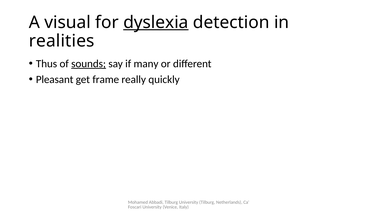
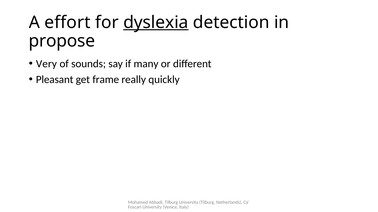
visual: visual -> effort
realities: realities -> propose
Thus: Thus -> Very
sounds underline: present -> none
